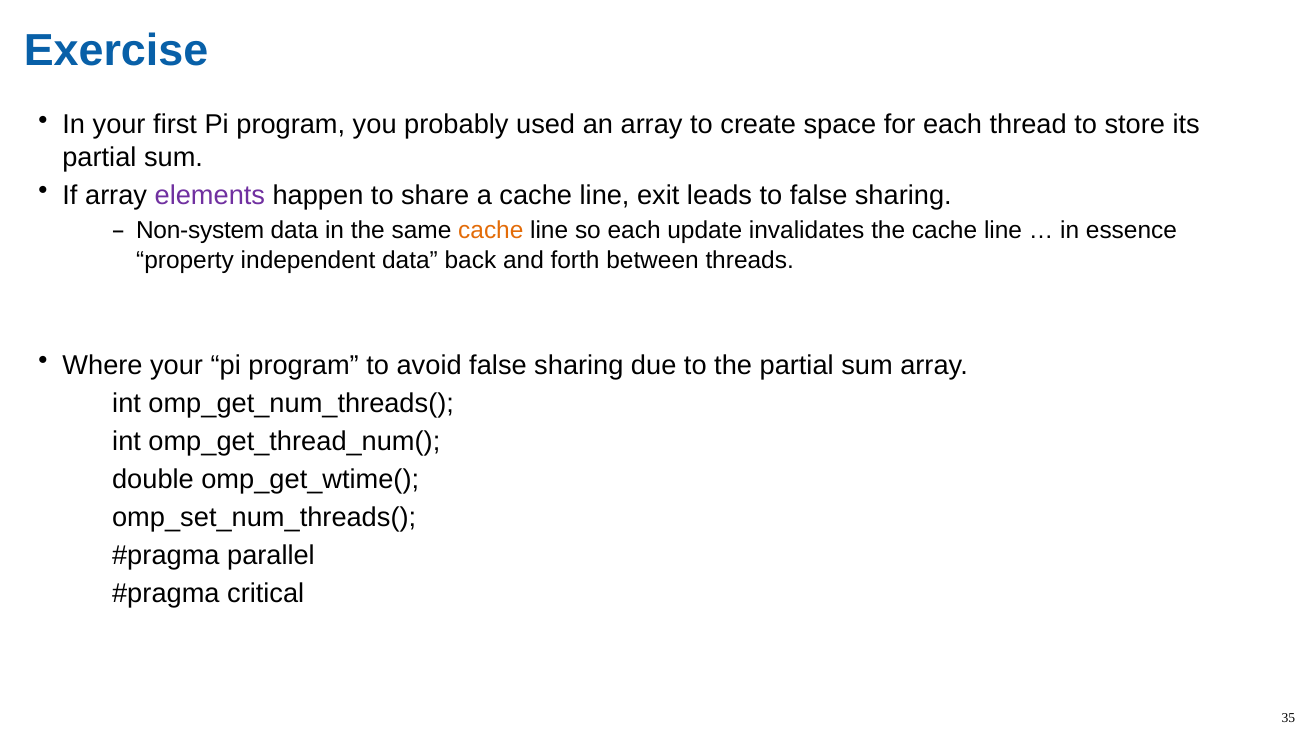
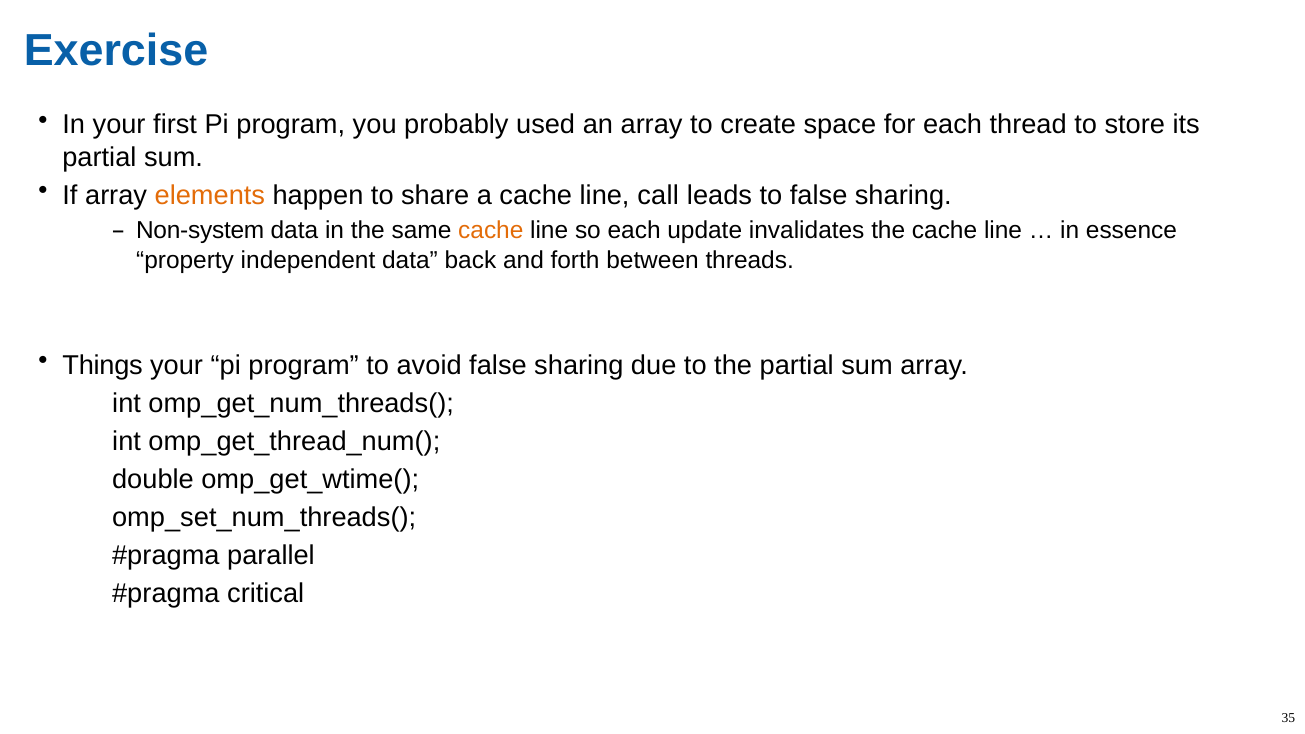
elements colour: purple -> orange
exit: exit -> call
Where: Where -> Things
